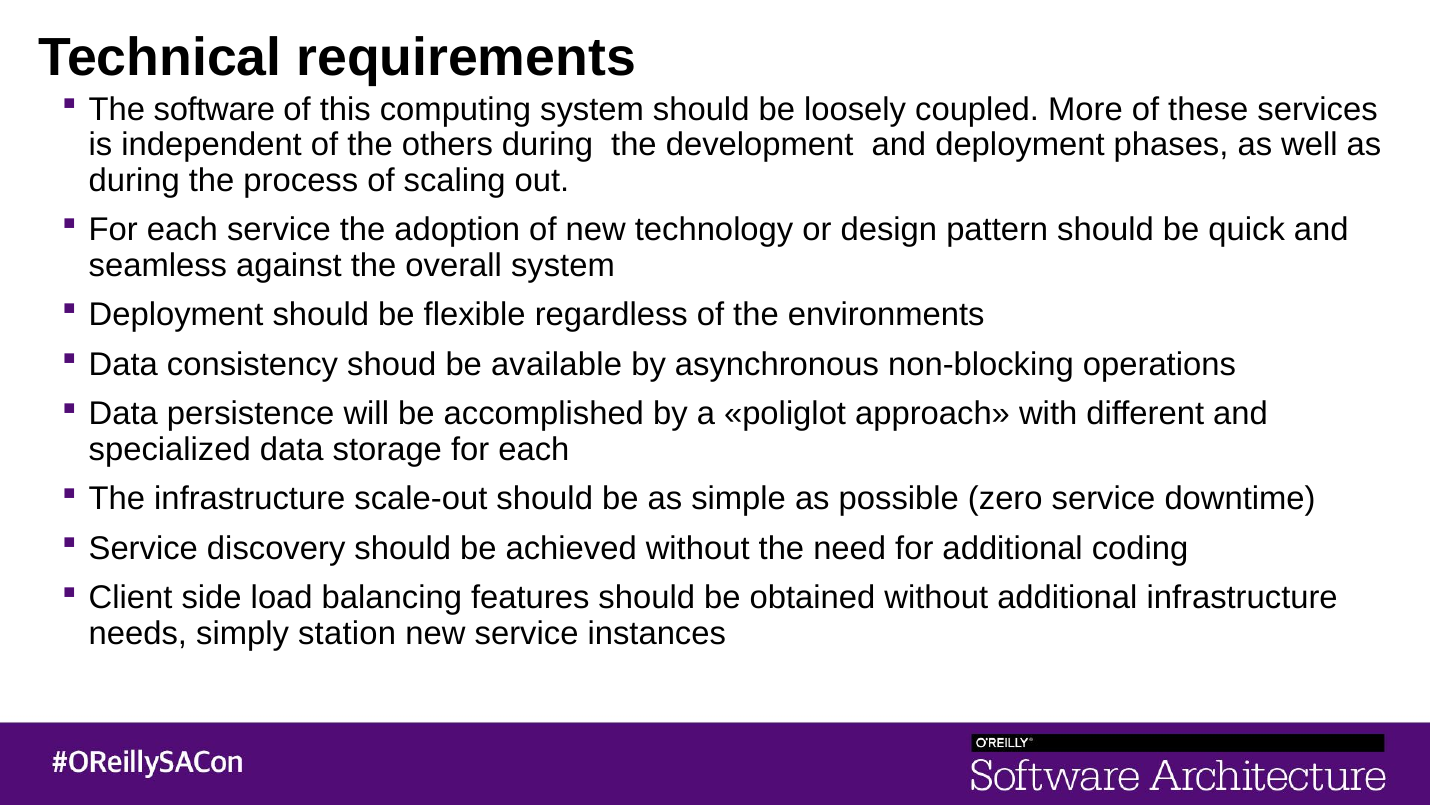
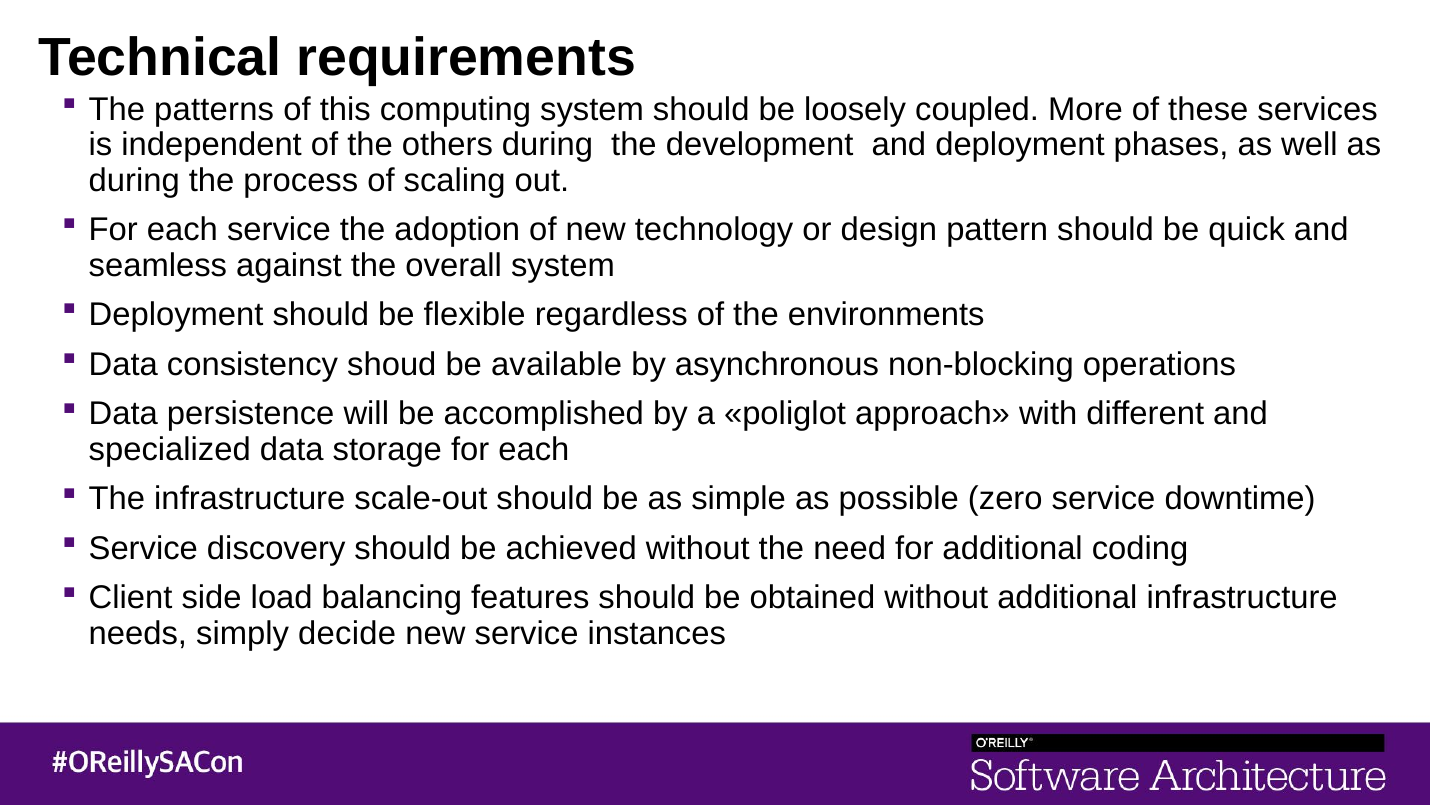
software: software -> patterns
station: station -> decide
